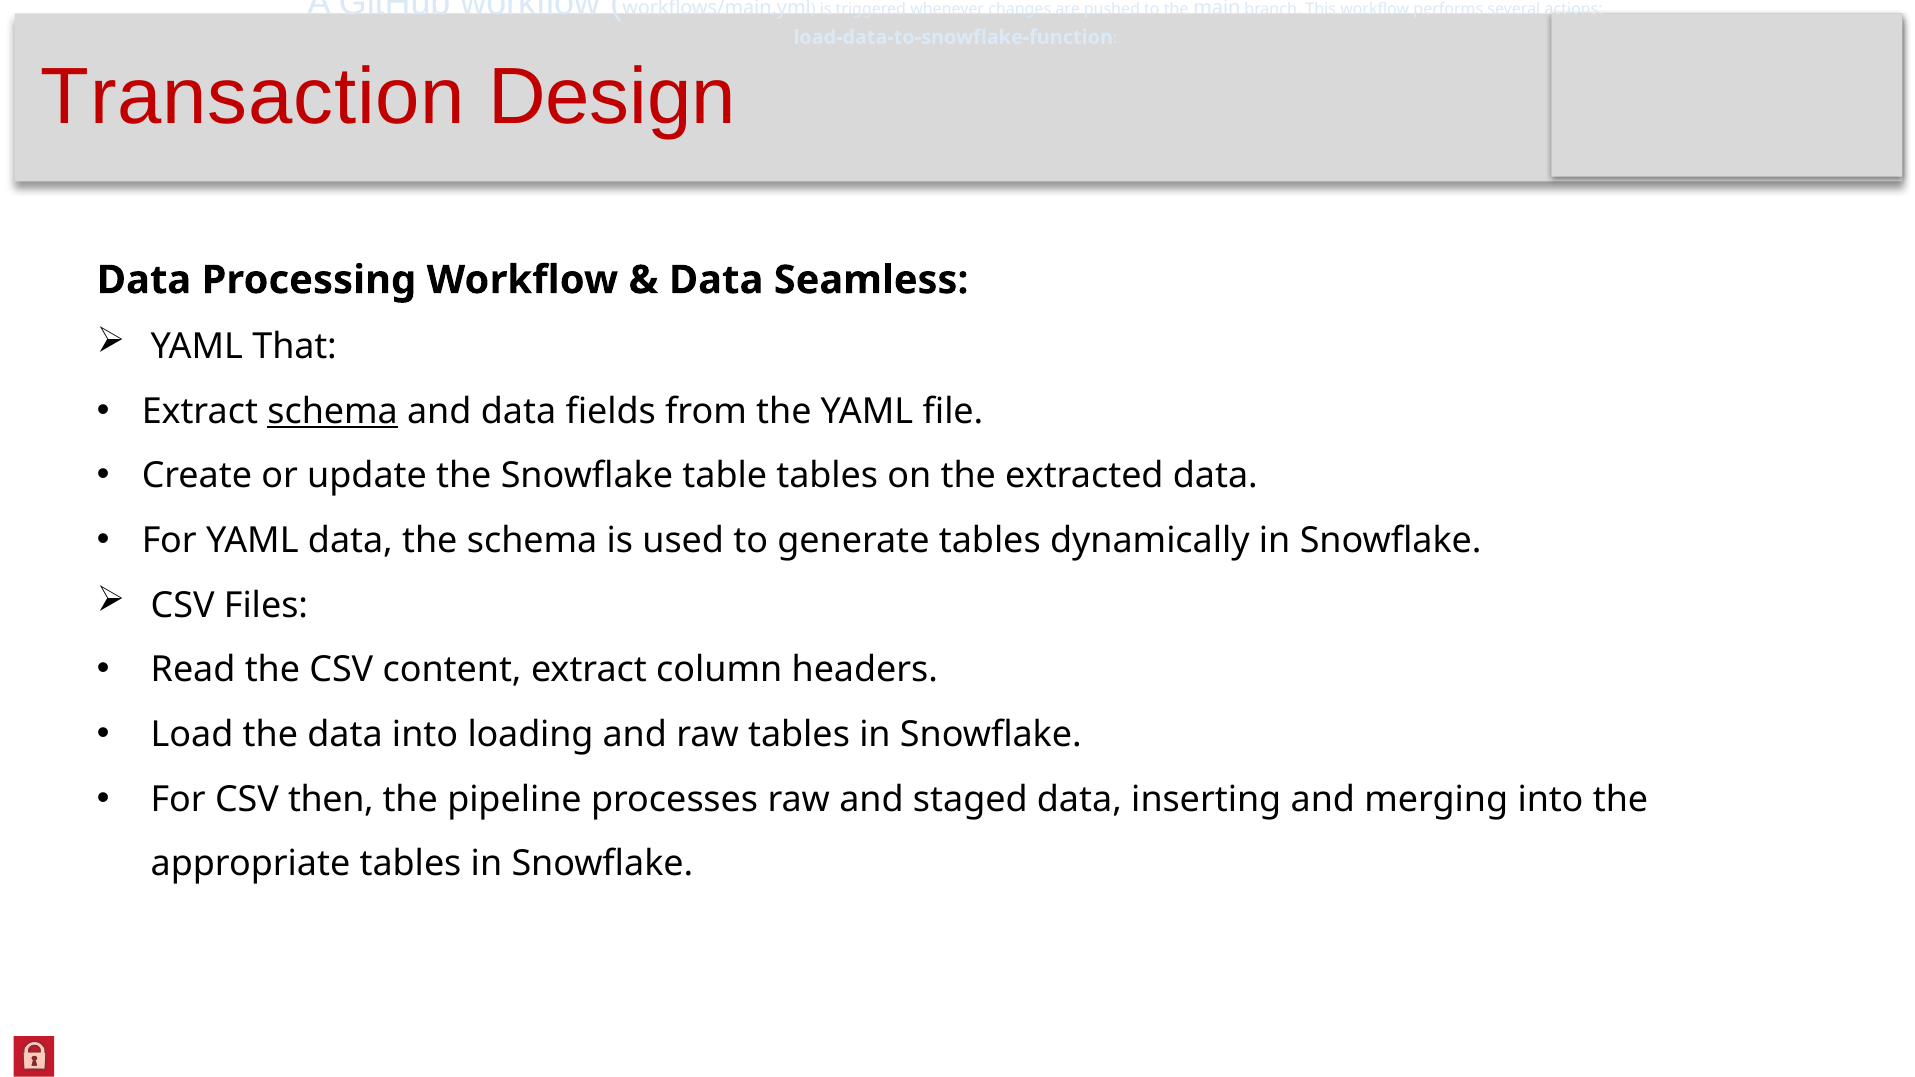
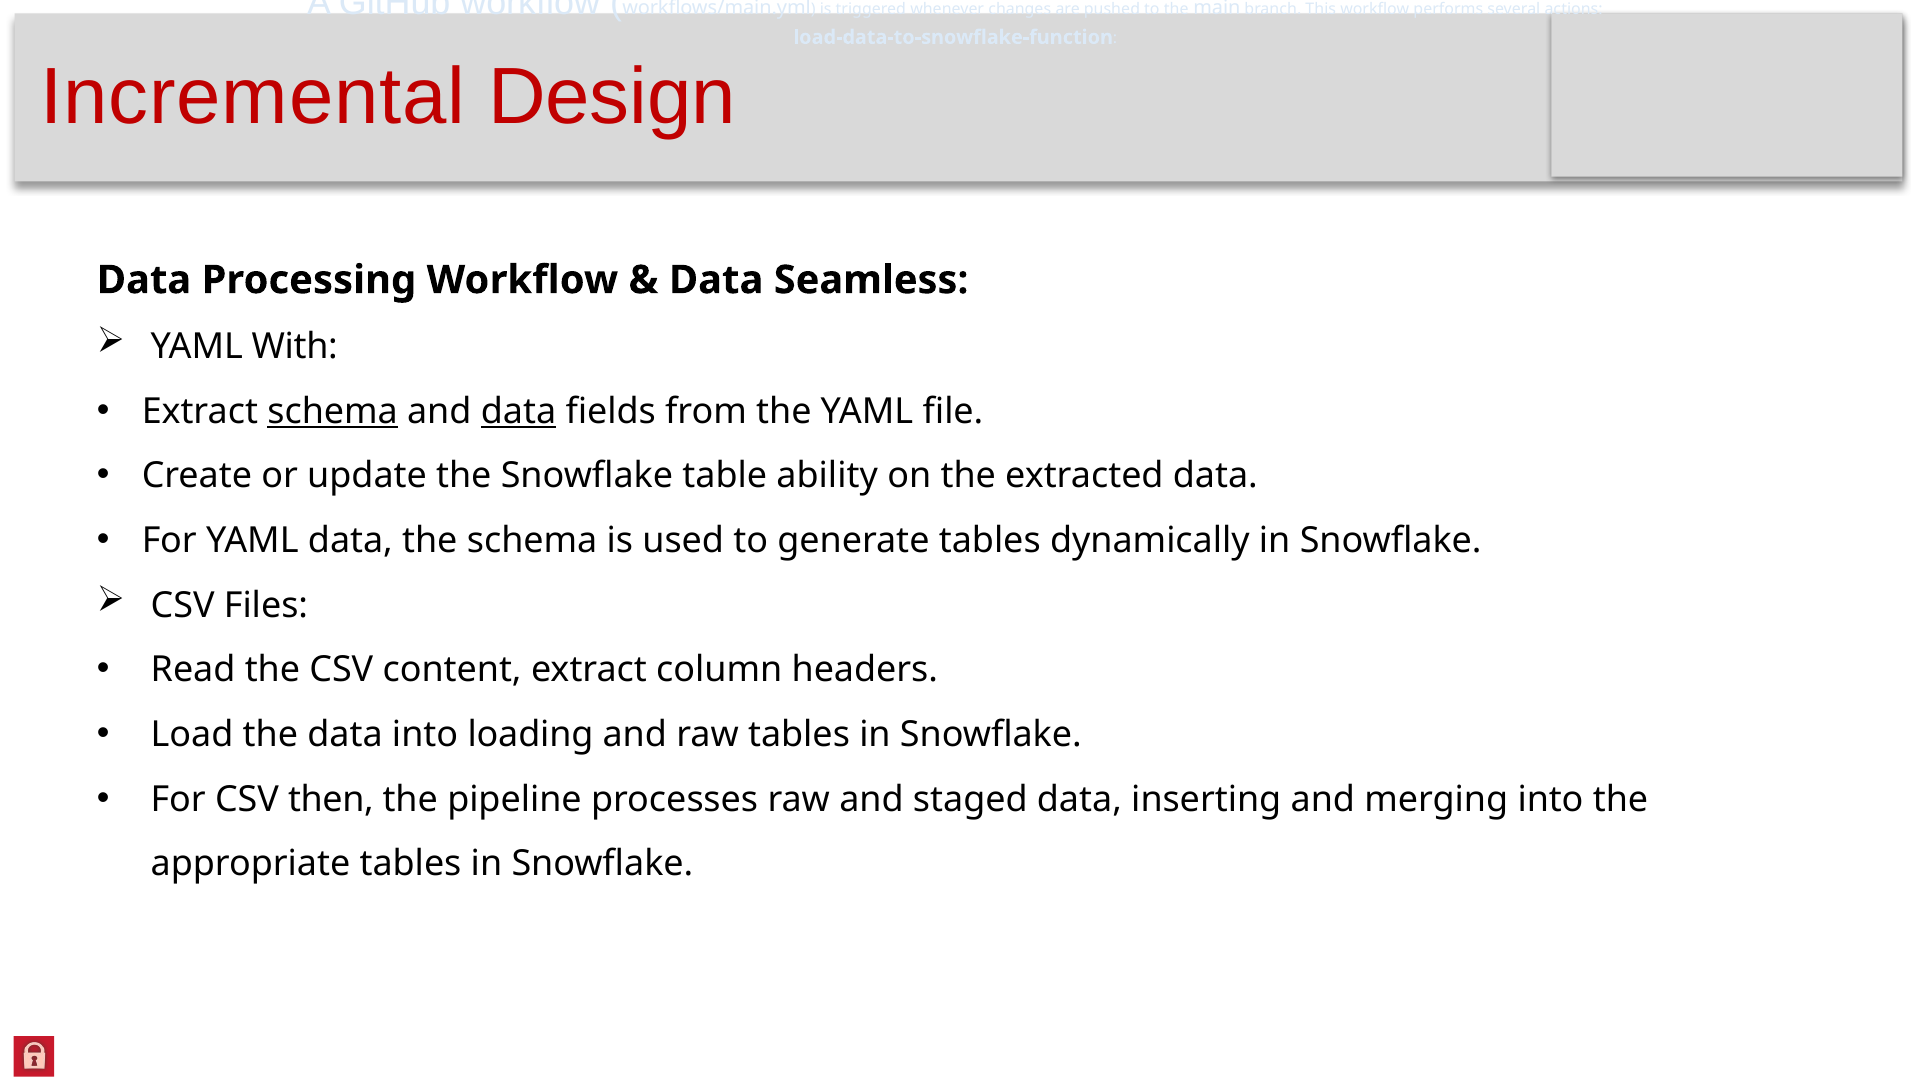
Transaction: Transaction -> Incremental
That: That -> With
data at (519, 412) underline: none -> present
table tables: tables -> ability
